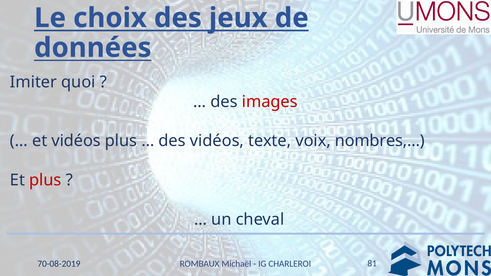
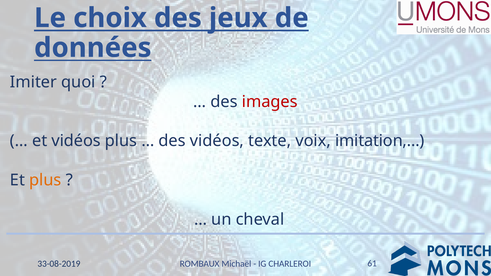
nombres,…: nombres,… -> imitation,…
plus at (45, 180) colour: red -> orange
81: 81 -> 61
70-08-2019: 70-08-2019 -> 33-08-2019
